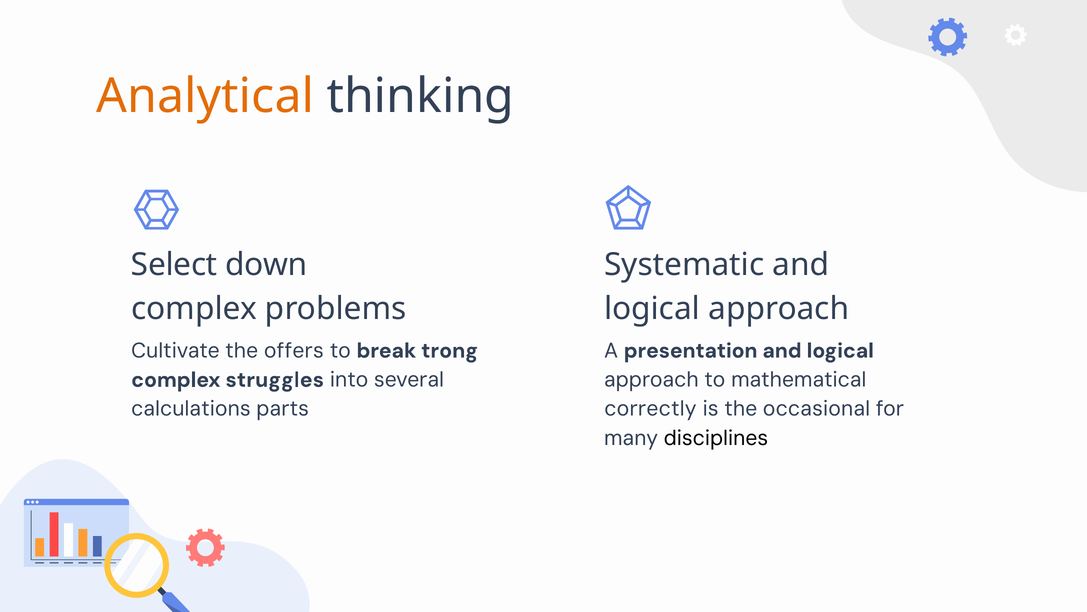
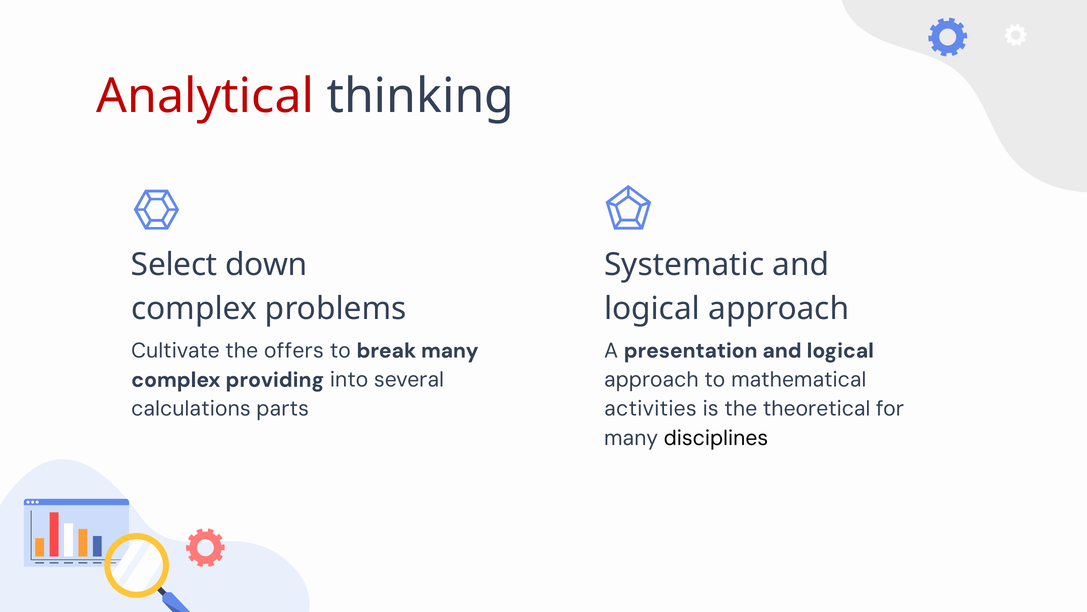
Analytical colour: orange -> red
break trong: trong -> many
struggles: struggles -> providing
correctly: correctly -> activities
occasional: occasional -> theoretical
